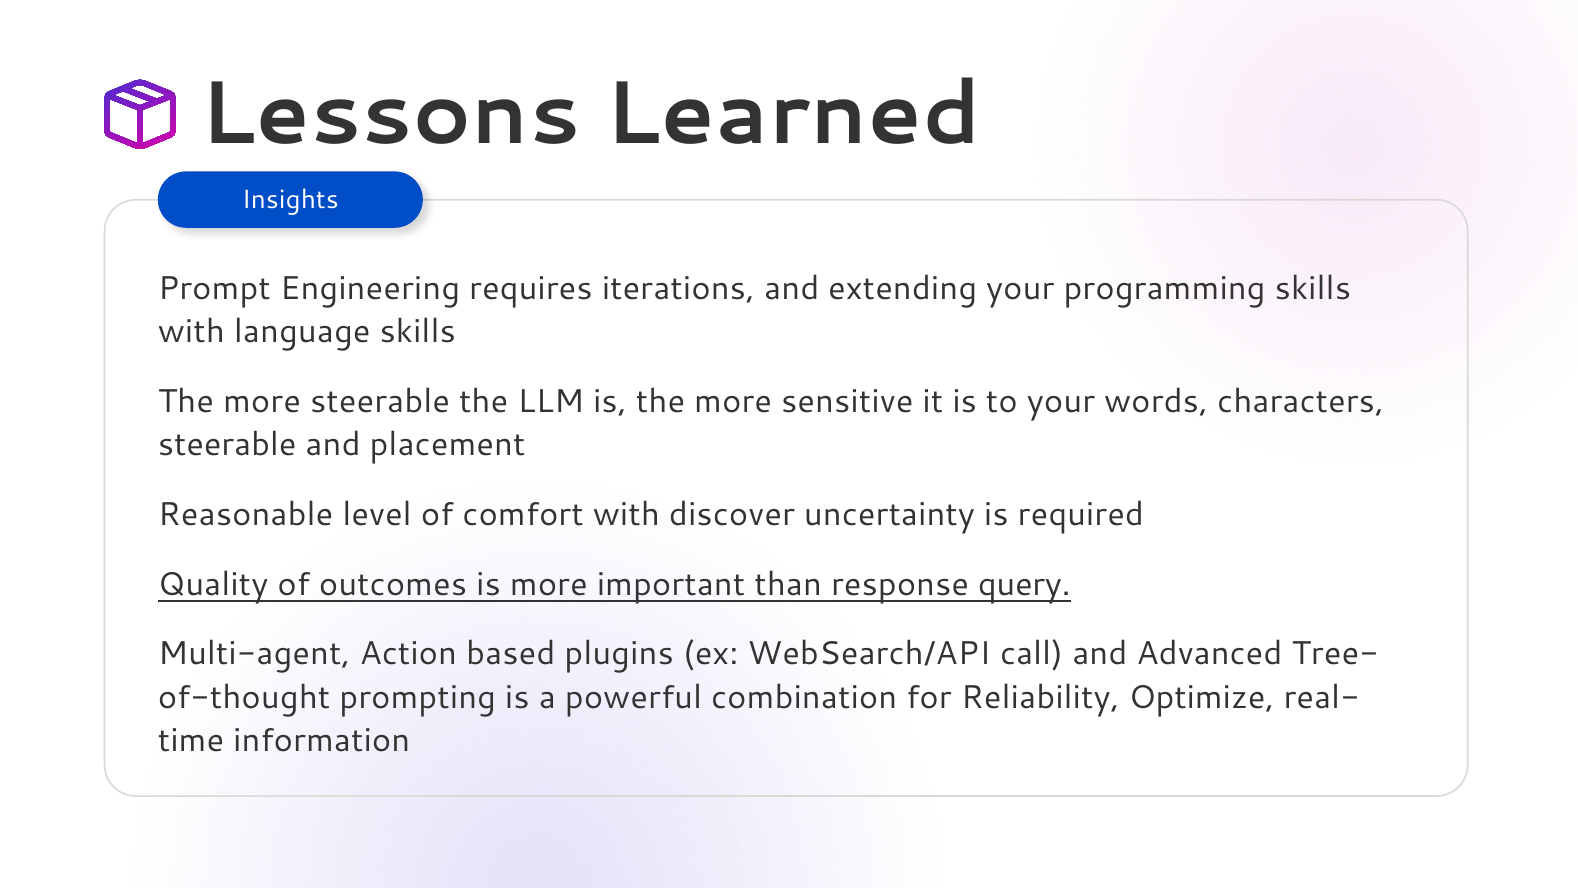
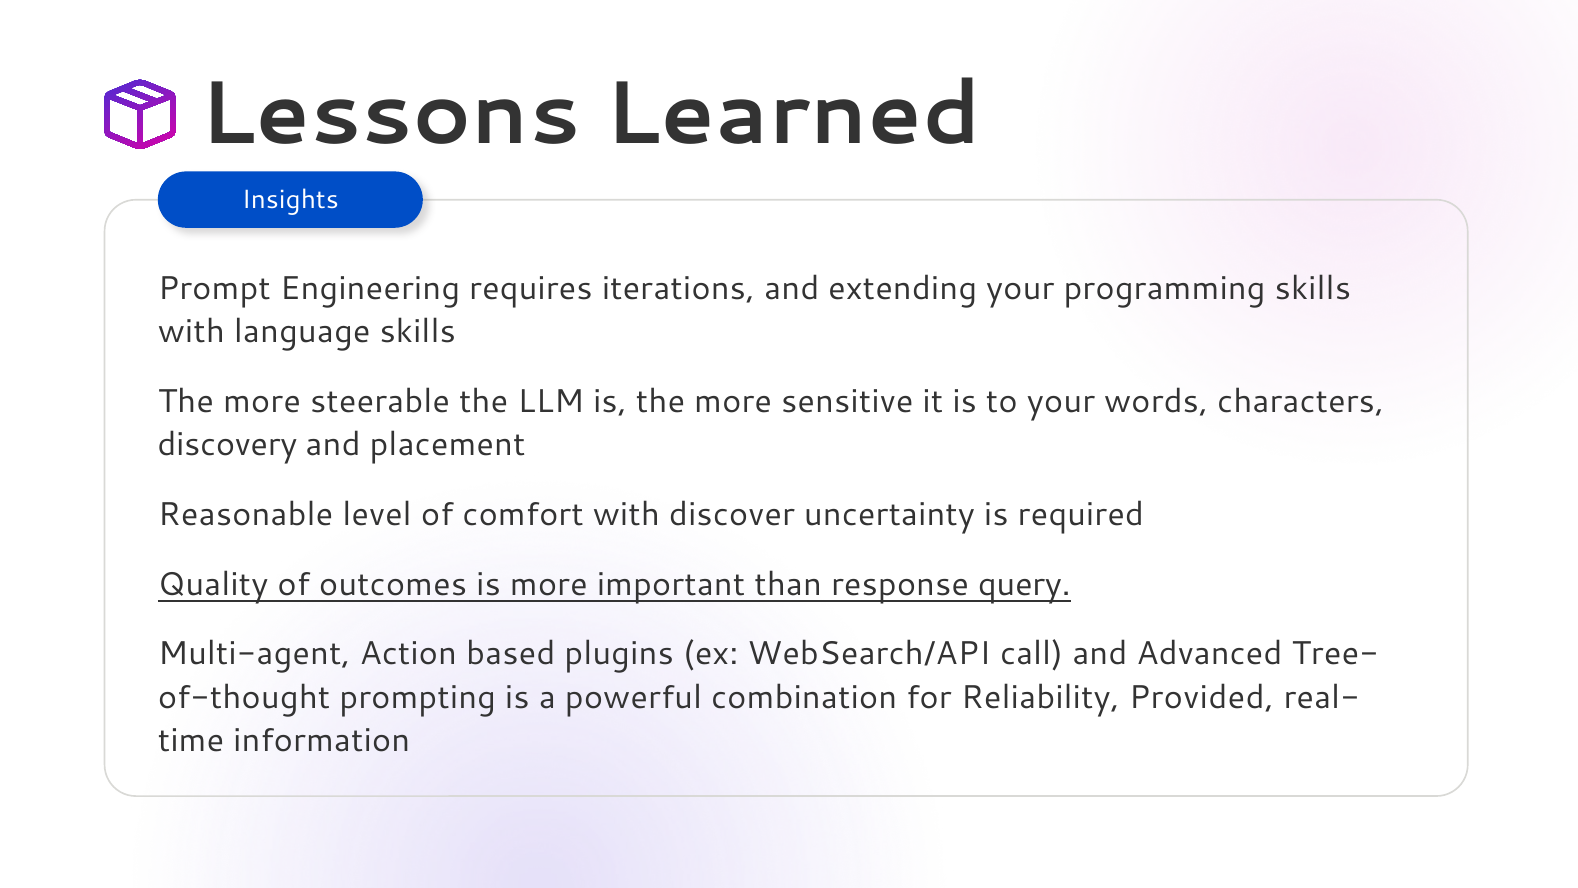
steerable at (227, 445): steerable -> discovery
Optimize: Optimize -> Provided
